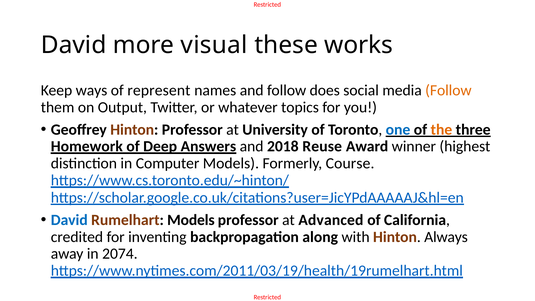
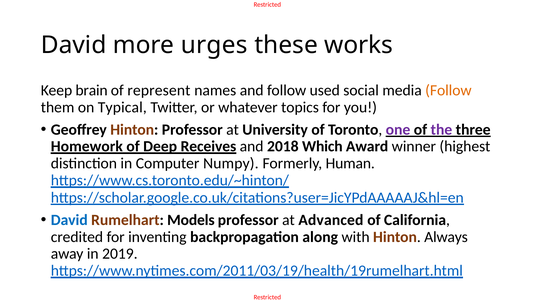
visual: visual -> urges
ways: ways -> brain
does: does -> used
Output: Output -> Typical
one colour: blue -> purple
the colour: orange -> purple
Answers: Answers -> Receives
Reuse: Reuse -> Which
Computer Models: Models -> Numpy
Course: Course -> Human
2074: 2074 -> 2019
